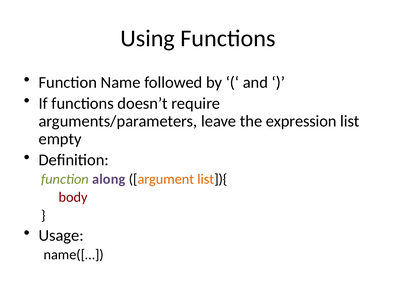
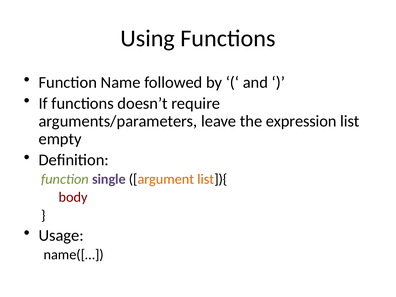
along: along -> single
